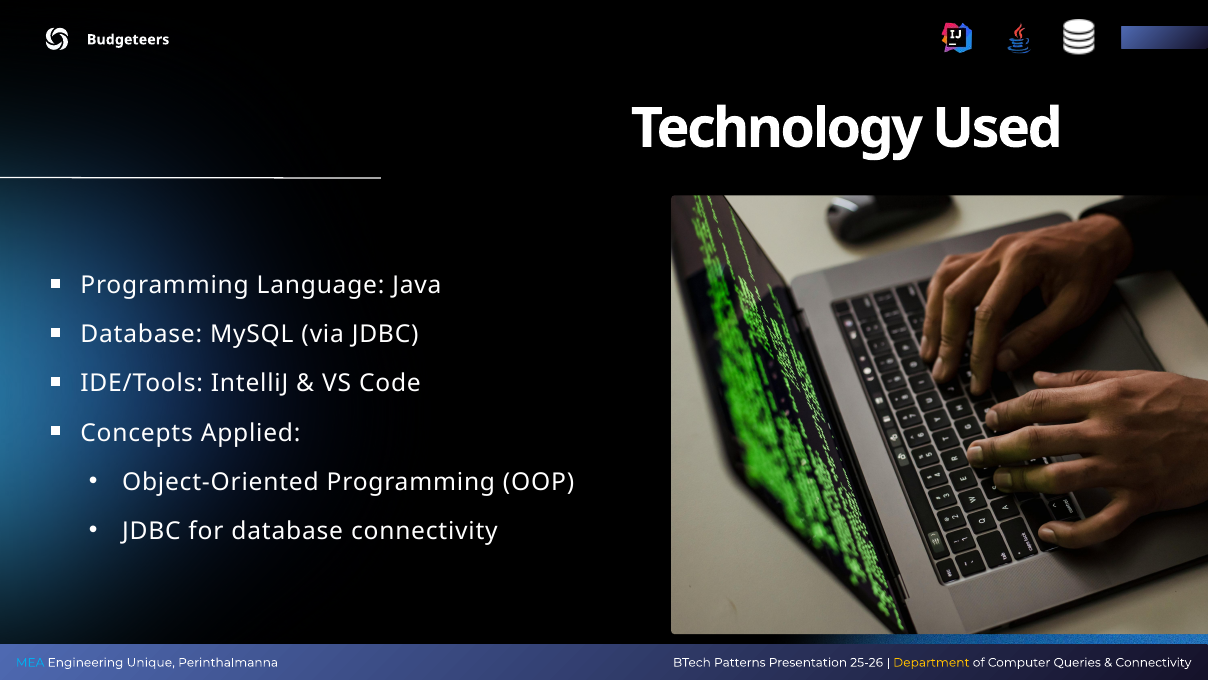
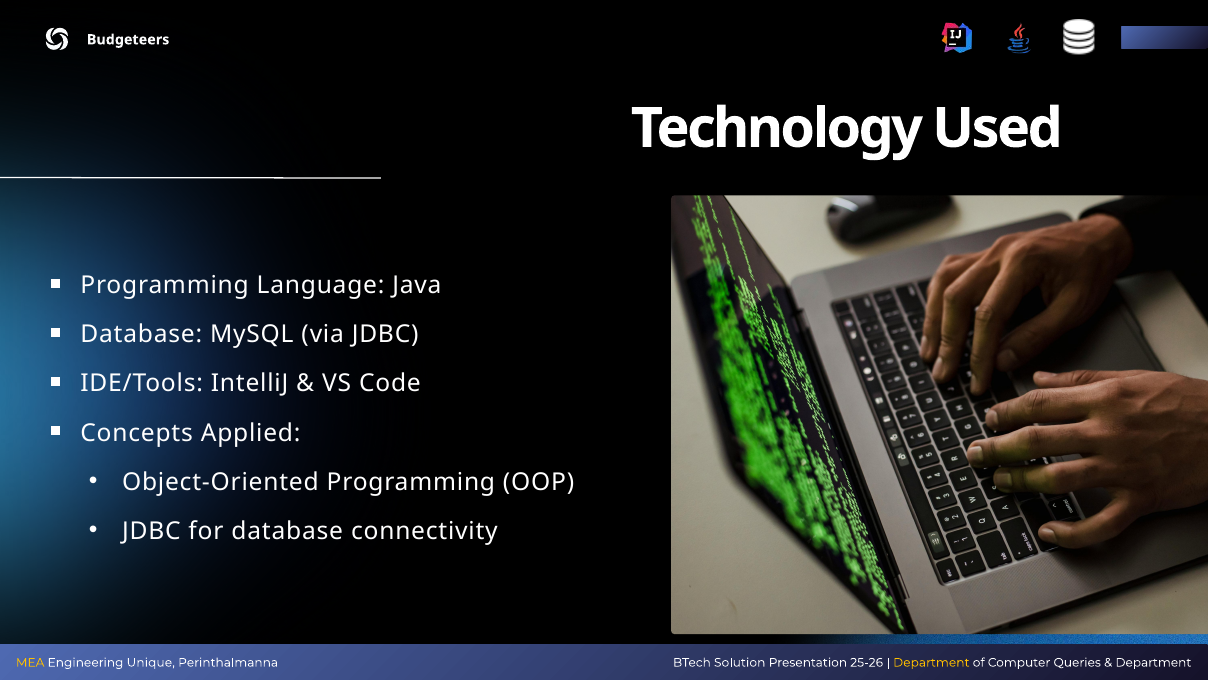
MEA colour: light blue -> yellow
Patterns: Patterns -> Solution
Connectivity at (1153, 662): Connectivity -> Department
